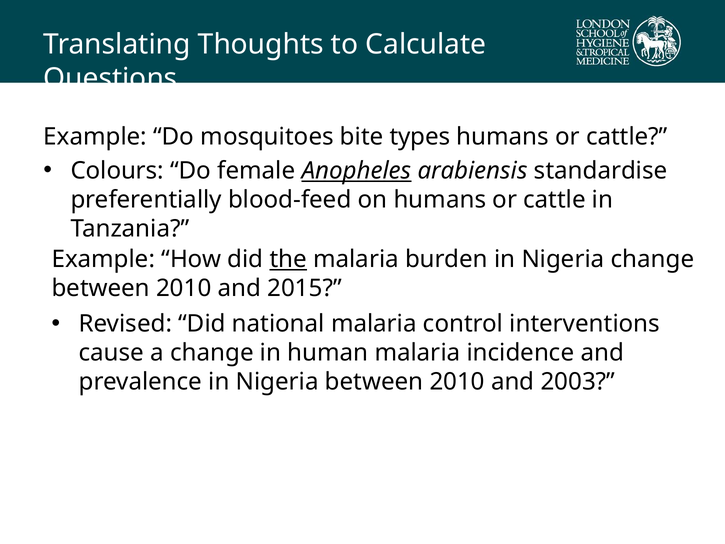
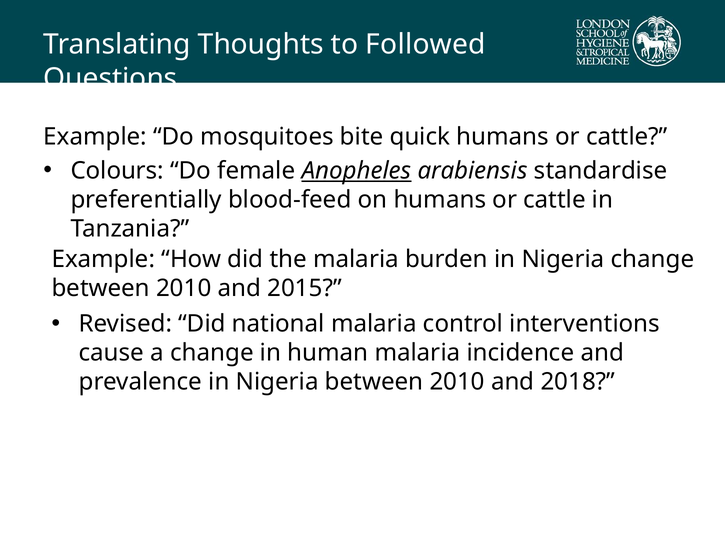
Calculate: Calculate -> Followed
types: types -> quick
the underline: present -> none
2003: 2003 -> 2018
